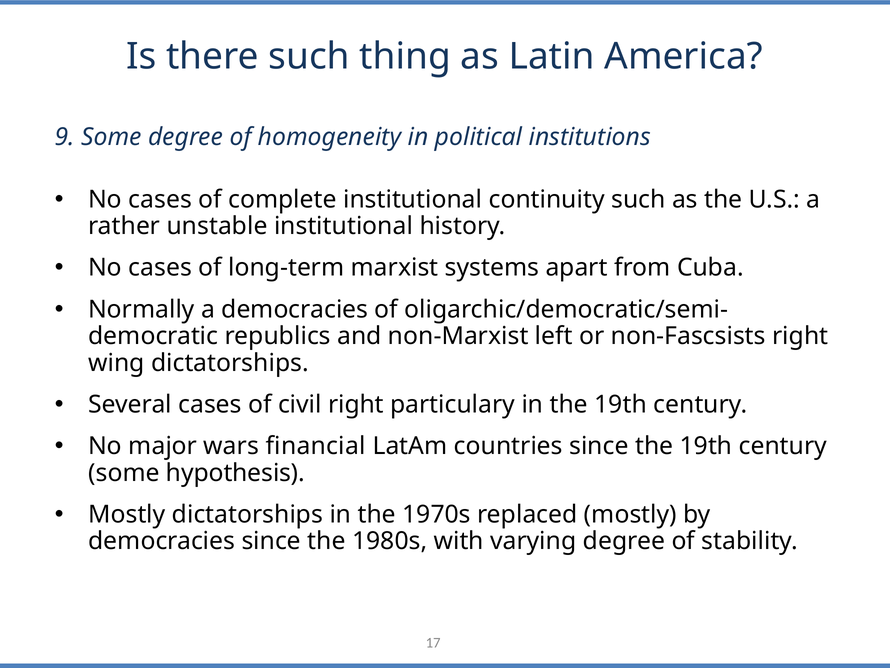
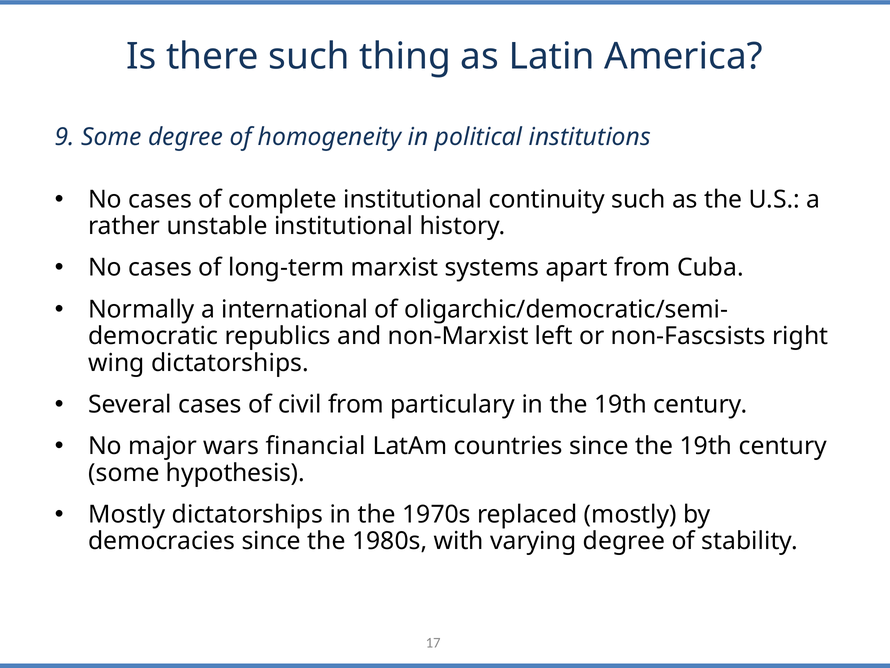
a democracies: democracies -> international
civil right: right -> from
